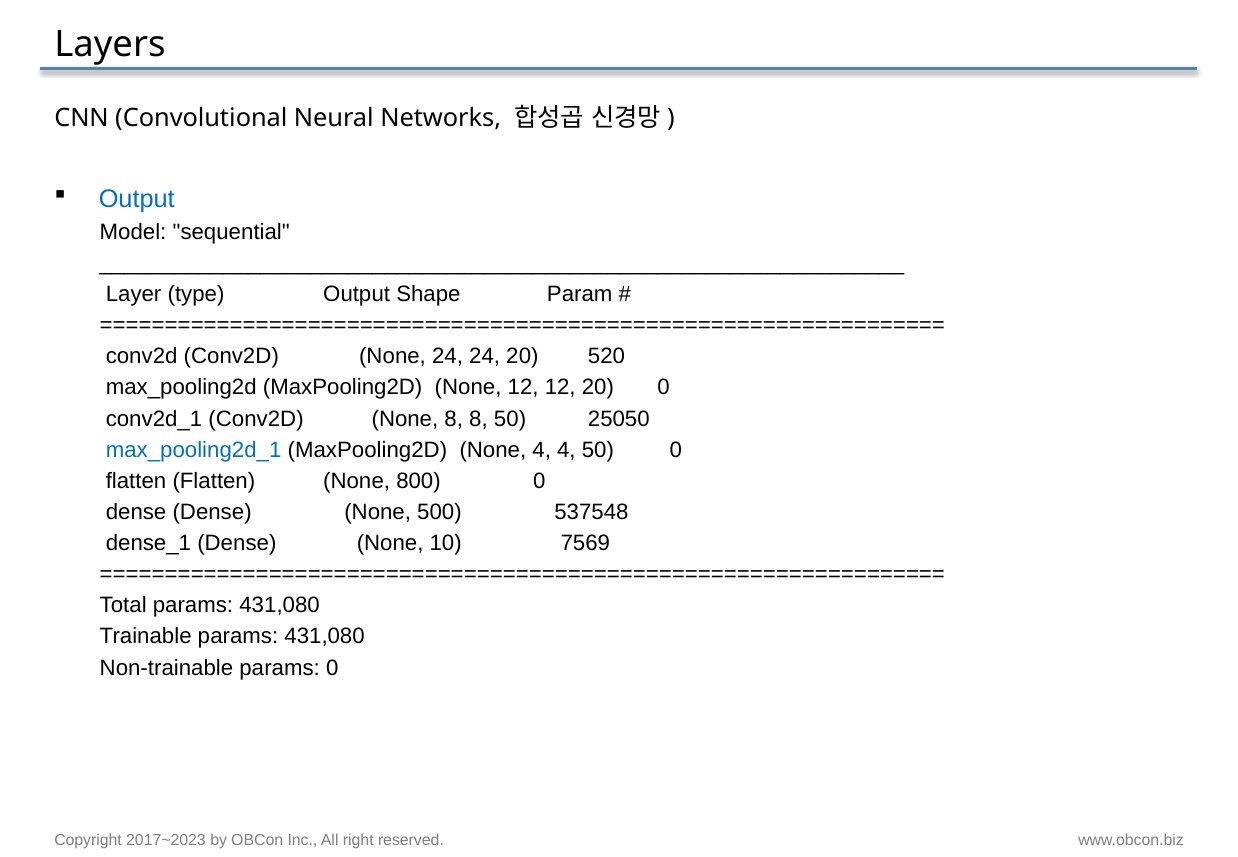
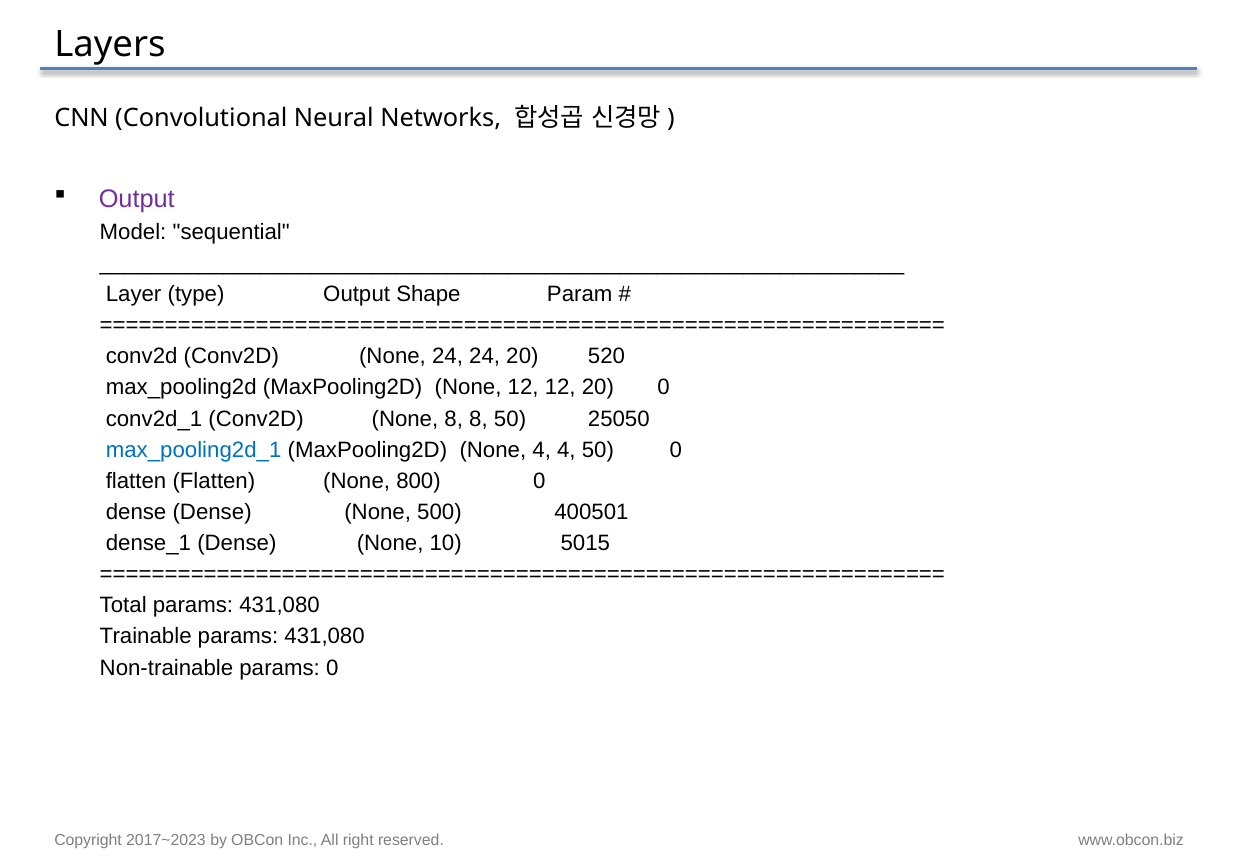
Output at (137, 199) colour: blue -> purple
537548: 537548 -> 400501
7569: 7569 -> 5015
